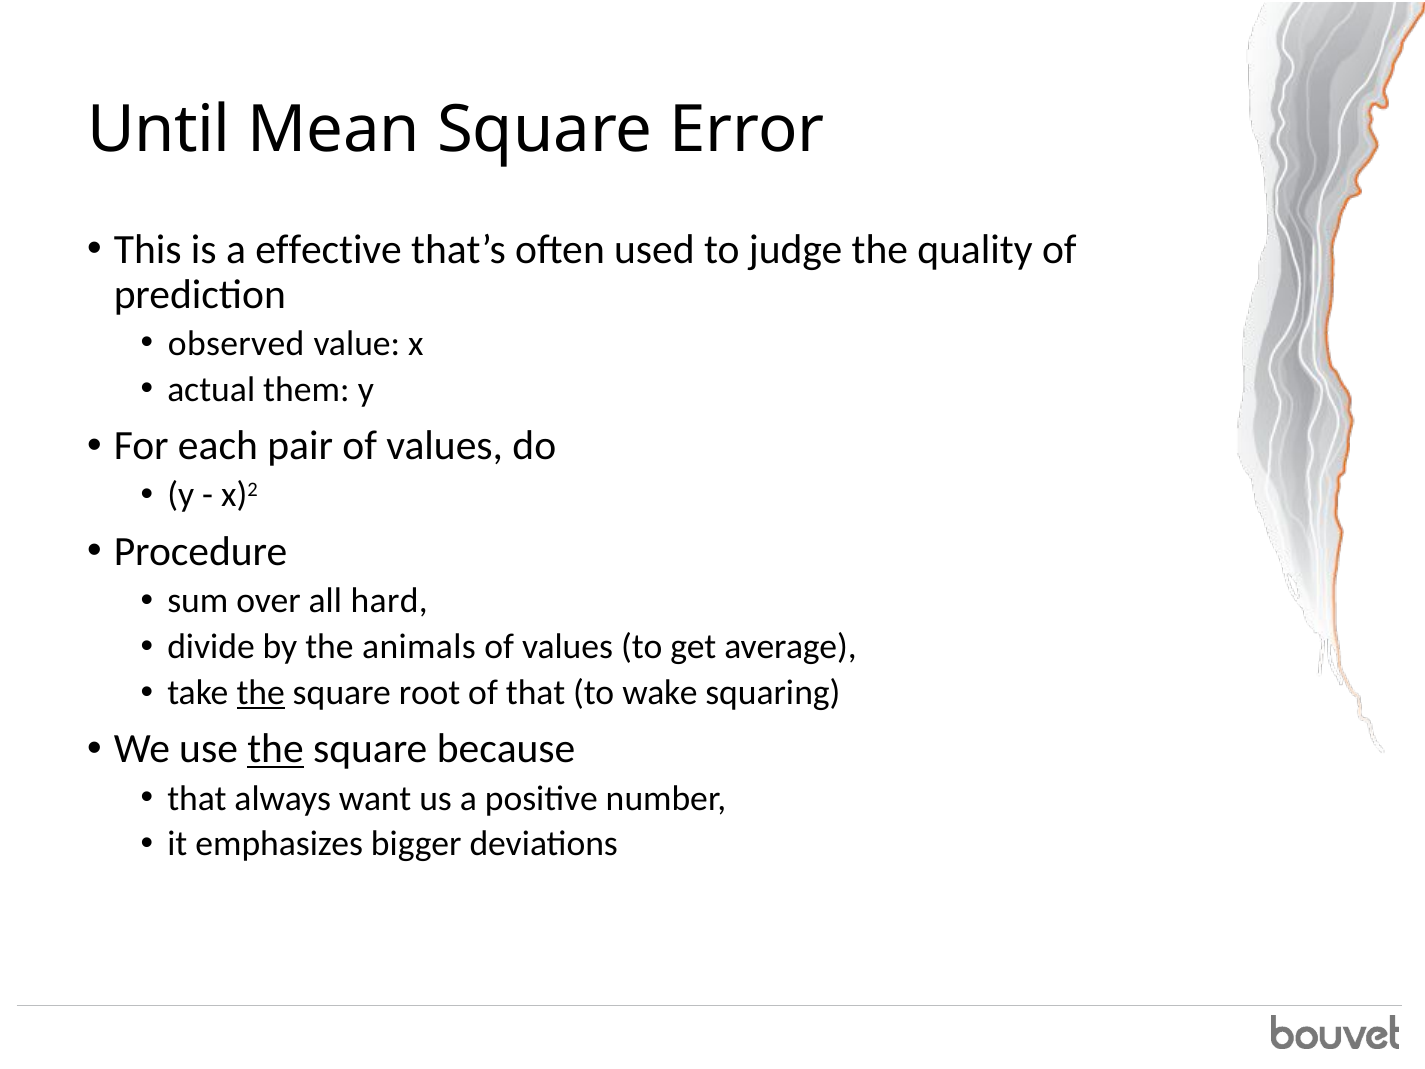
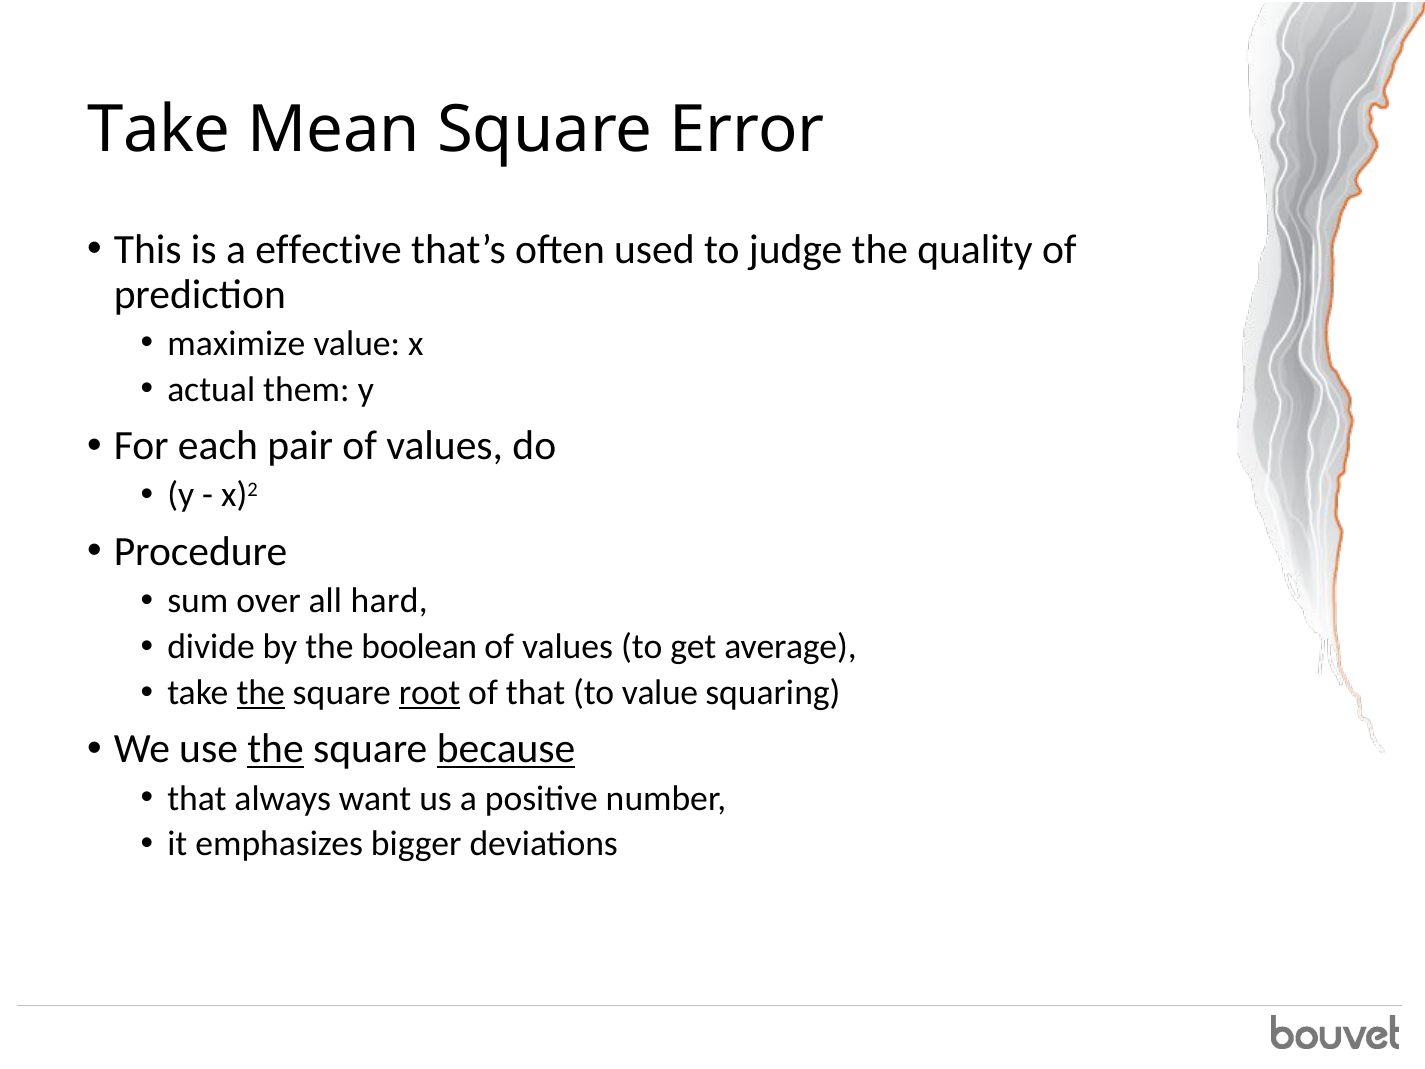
Until at (159, 130): Until -> Take
observed: observed -> maximize
animals: animals -> boolean
root underline: none -> present
to wake: wake -> value
because underline: none -> present
